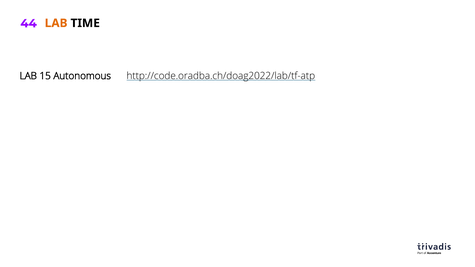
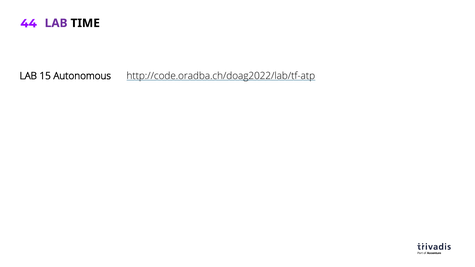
LAB at (56, 23) colour: orange -> purple
